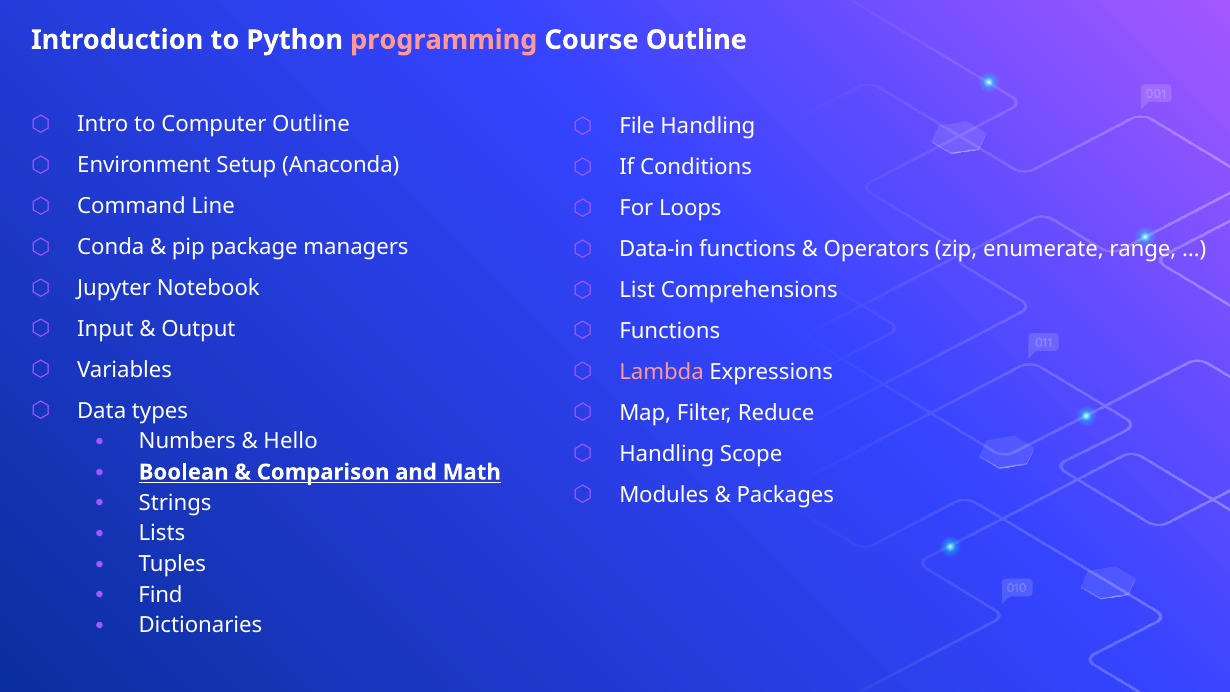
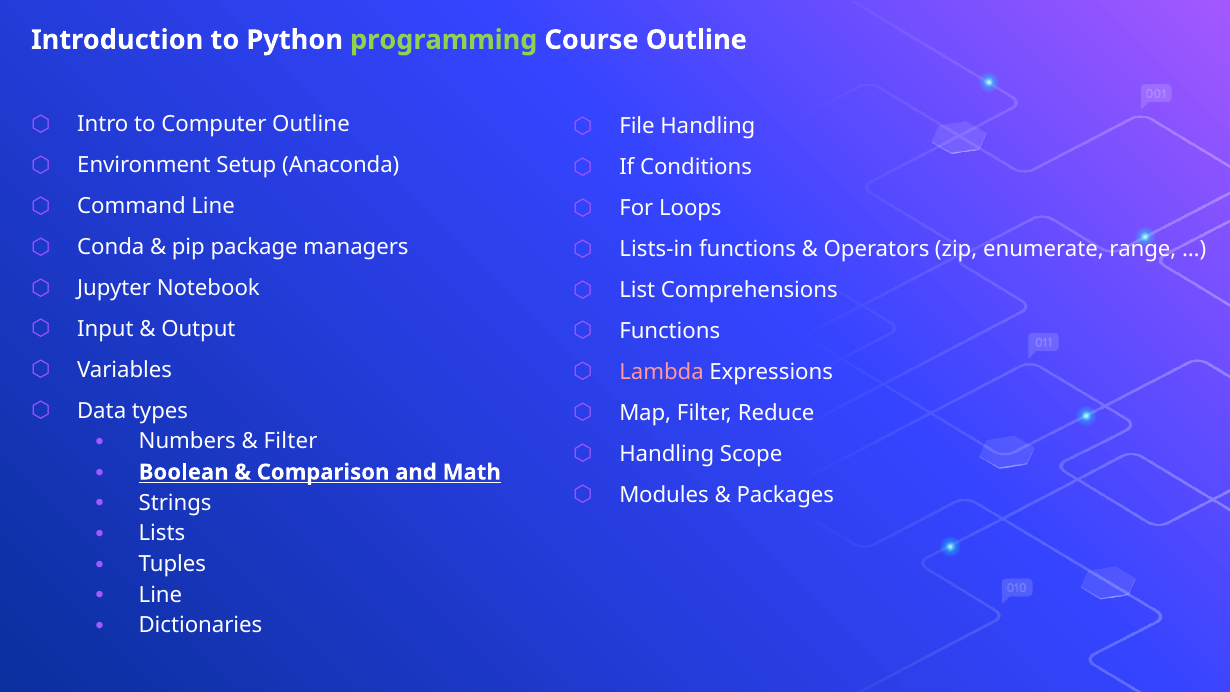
programming colour: pink -> light green
Data-in: Data-in -> Lists-in
Hello at (291, 441): Hello -> Filter
Find at (160, 595): Find -> Line
